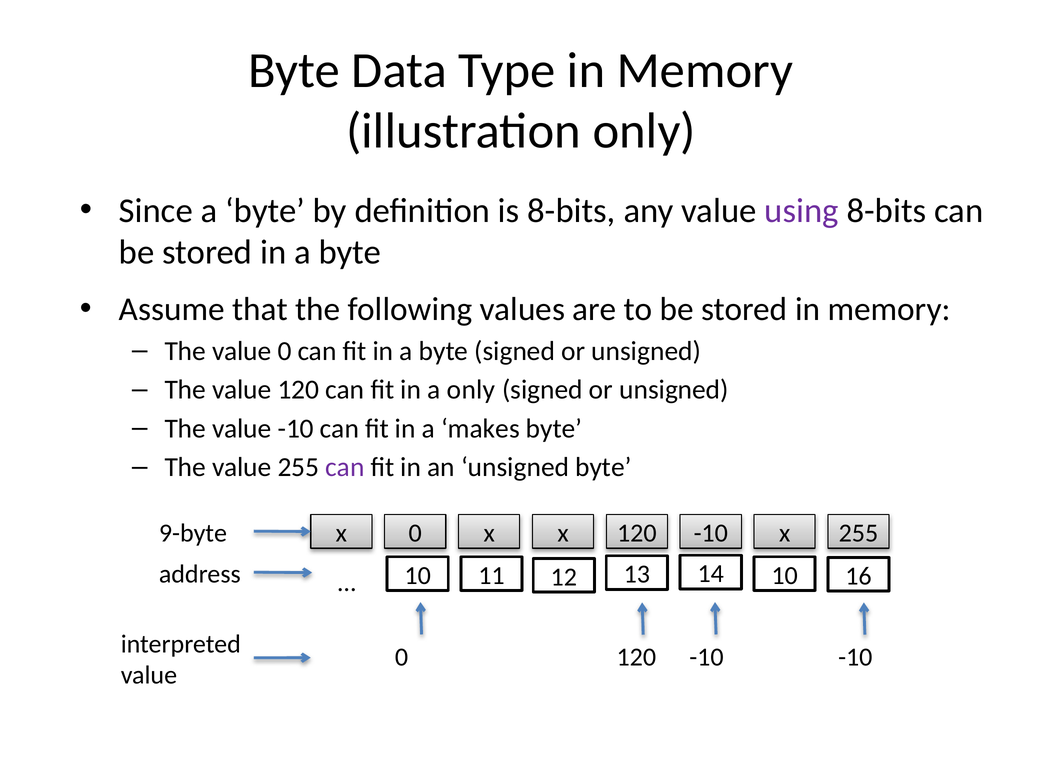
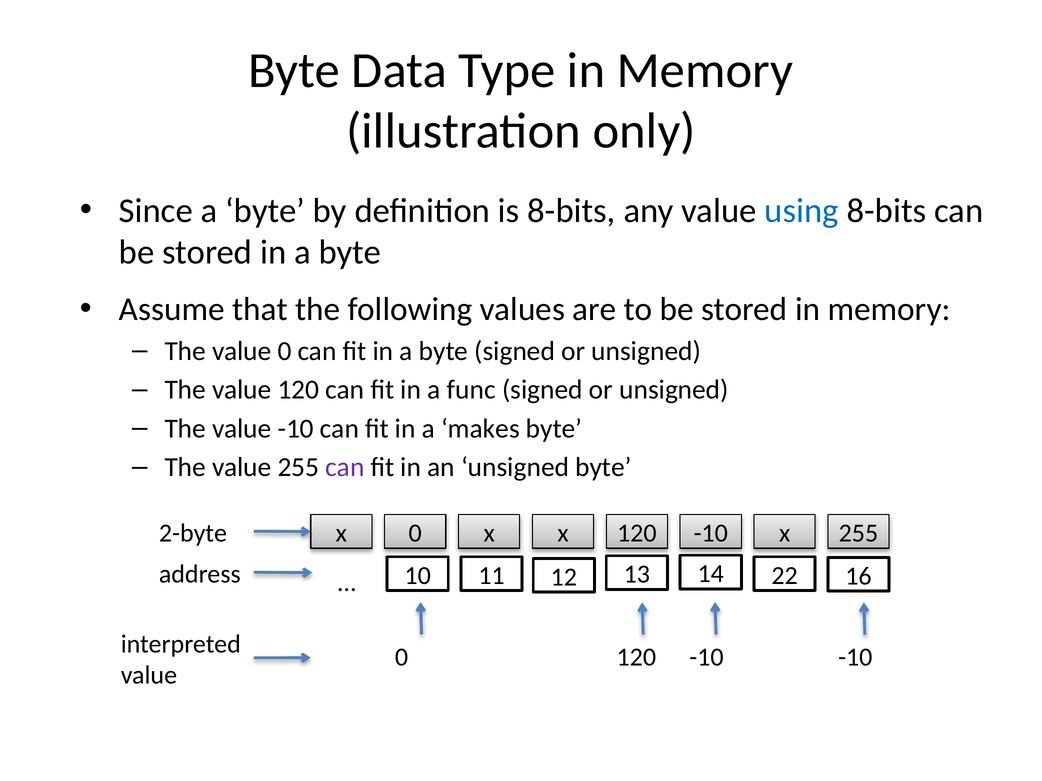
using colour: purple -> blue
a only: only -> func
9-byte: 9-byte -> 2-byte
10 at (785, 576): 10 -> 22
